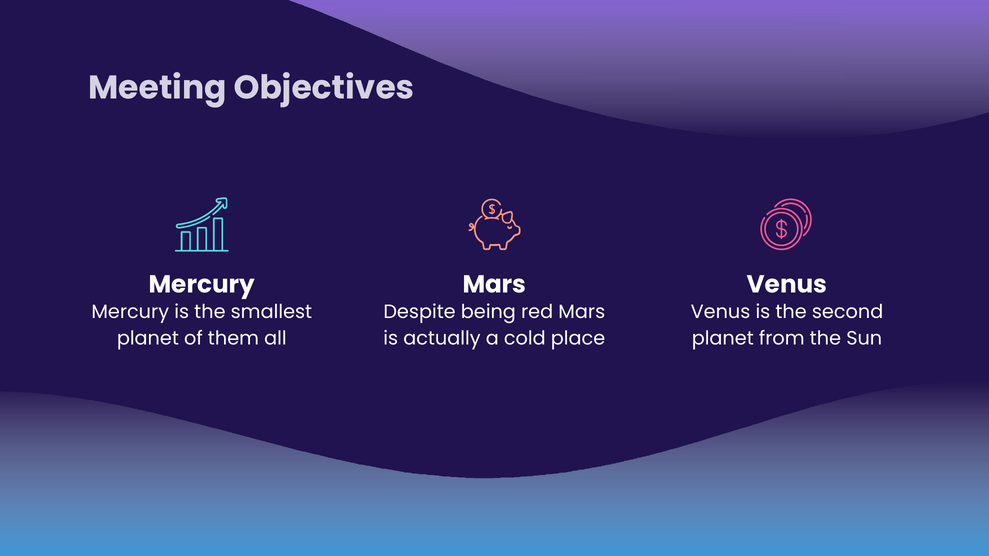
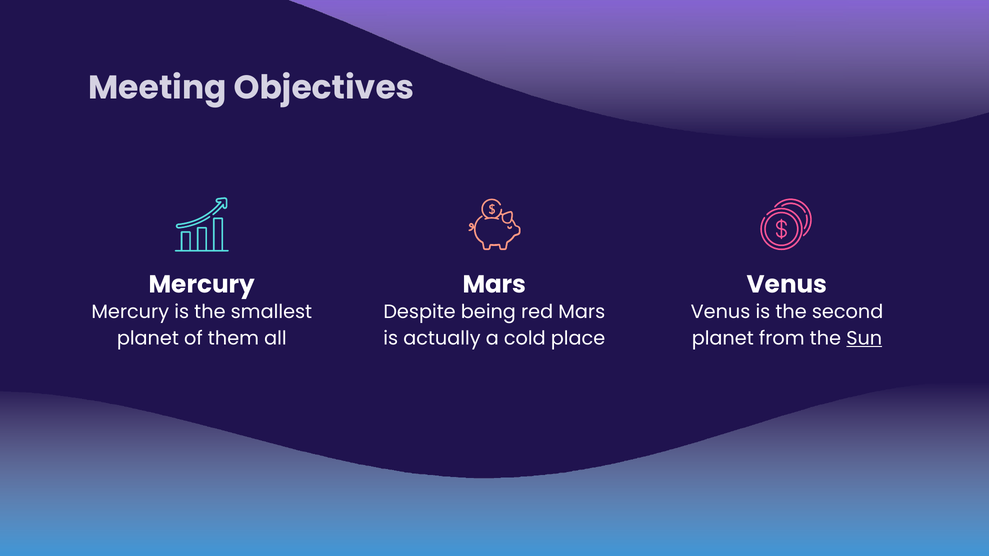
Sun underline: none -> present
